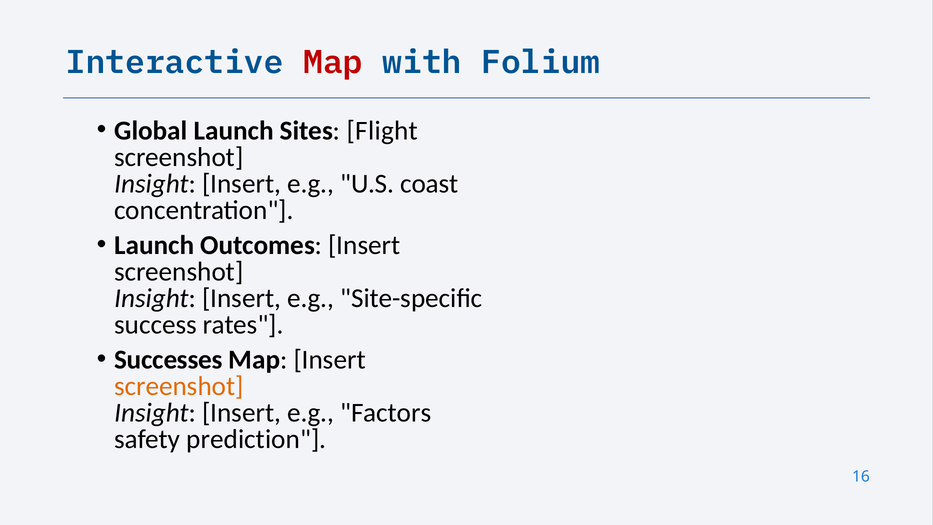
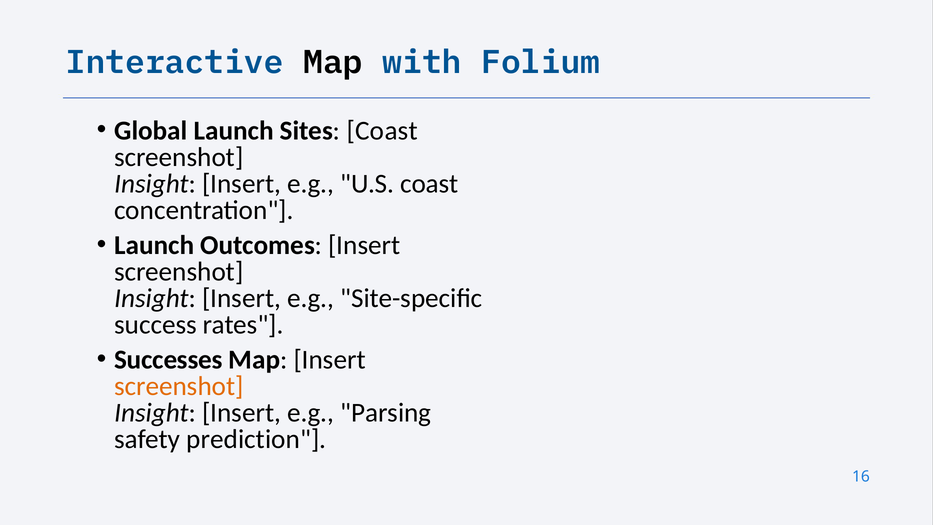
Map at (333, 62) colour: red -> black
Sites Flight: Flight -> Coast
Factors: Factors -> Parsing
